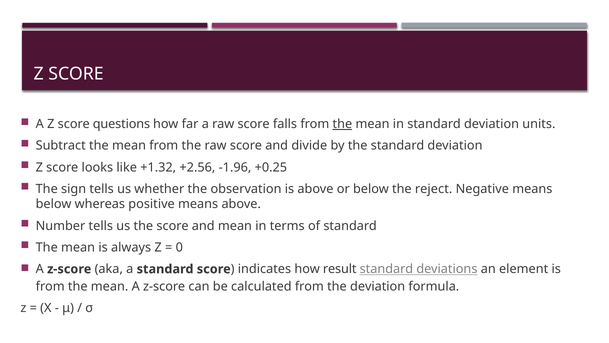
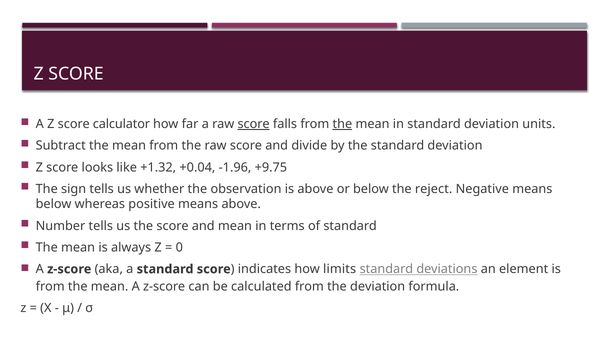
questions: questions -> calculator
score at (254, 124) underline: none -> present
+2.56: +2.56 -> +0.04
+0.25: +0.25 -> +9.75
result: result -> limits
